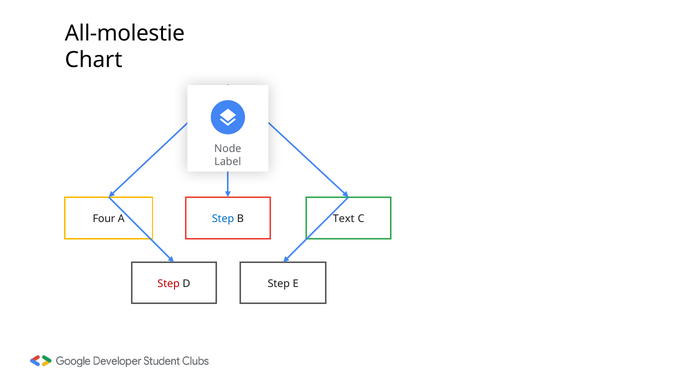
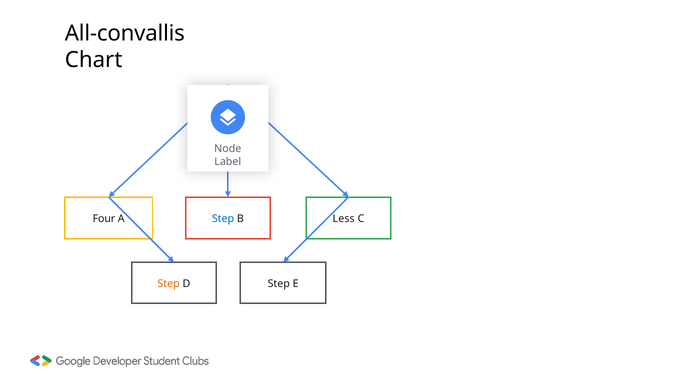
All-molestie: All-molestie -> All-convallis
Text: Text -> Less
Step at (169, 284) colour: red -> orange
